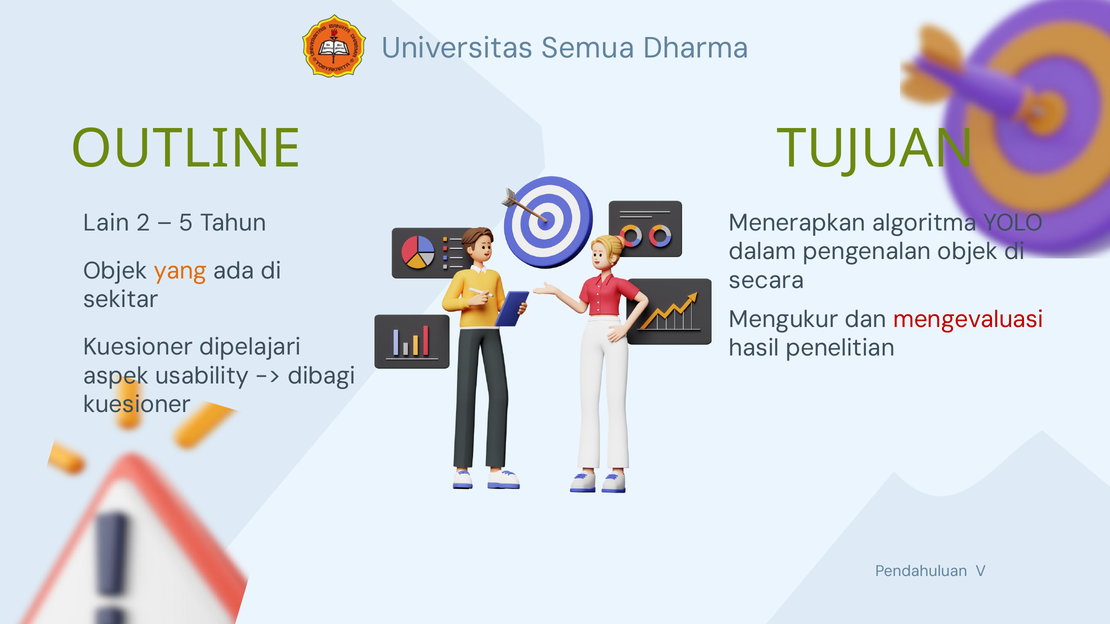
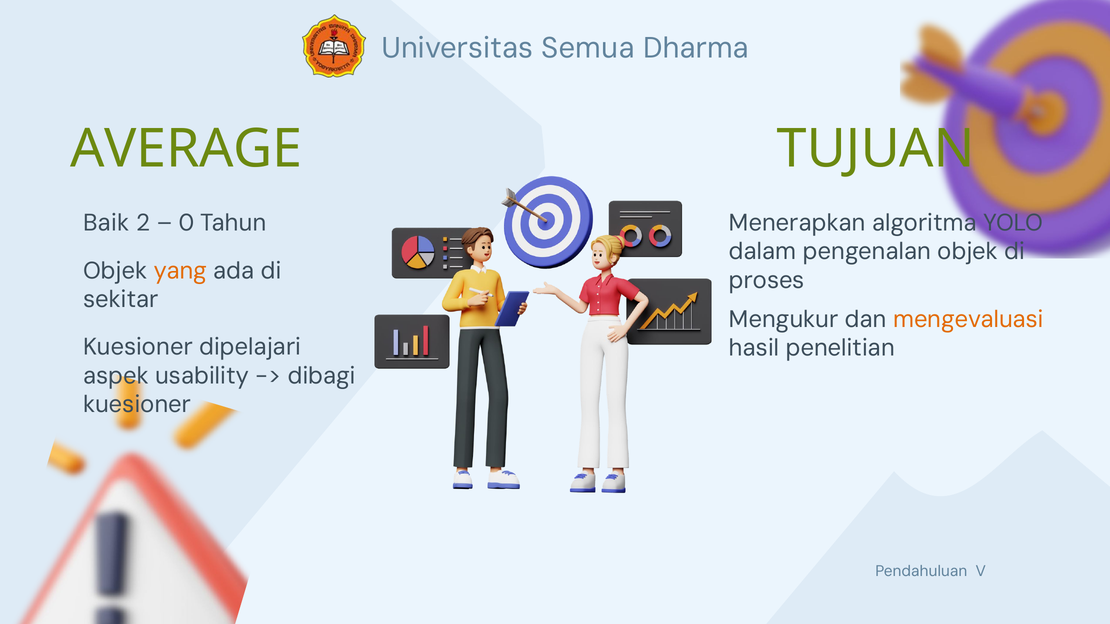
OUTLINE: OUTLINE -> AVERAGE
Lain: Lain -> Baik
5: 5 -> 0
secara: secara -> proses
mengevaluasi colour: red -> orange
